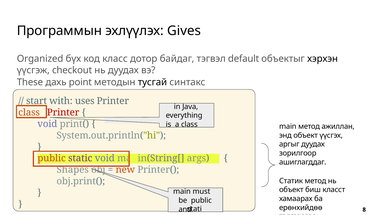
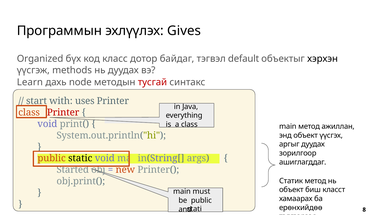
checkout: checkout -> methods
These: These -> Learn
point: point -> node
тусгай colour: black -> red
static colour: purple -> black
Shapes: Shapes -> Started
